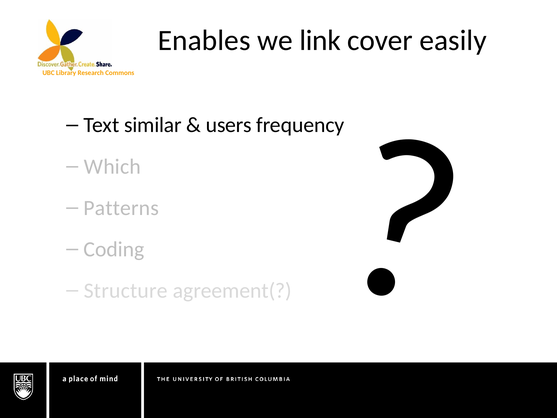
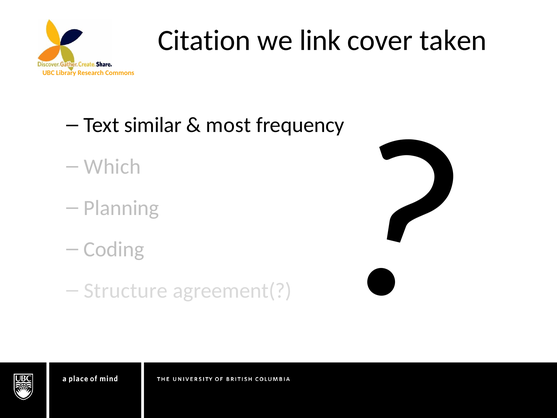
Enables: Enables -> Citation
easily: easily -> taken
users: users -> most
Patterns: Patterns -> Planning
